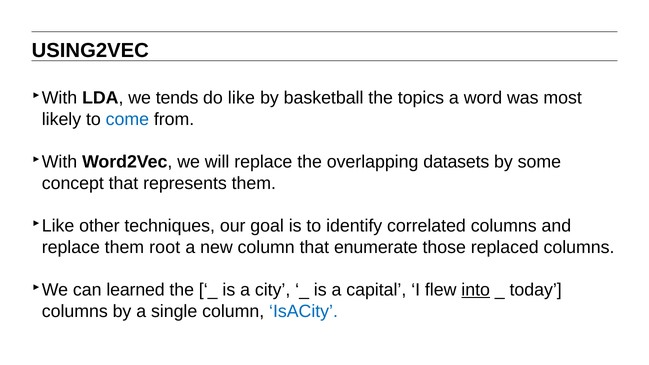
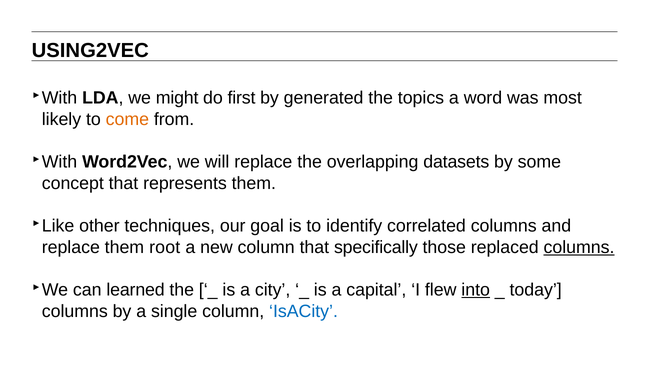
tends: tends -> might
like: like -> first
basketball: basketball -> generated
come colour: blue -> orange
enumerate: enumerate -> specifically
columns at (579, 247) underline: none -> present
